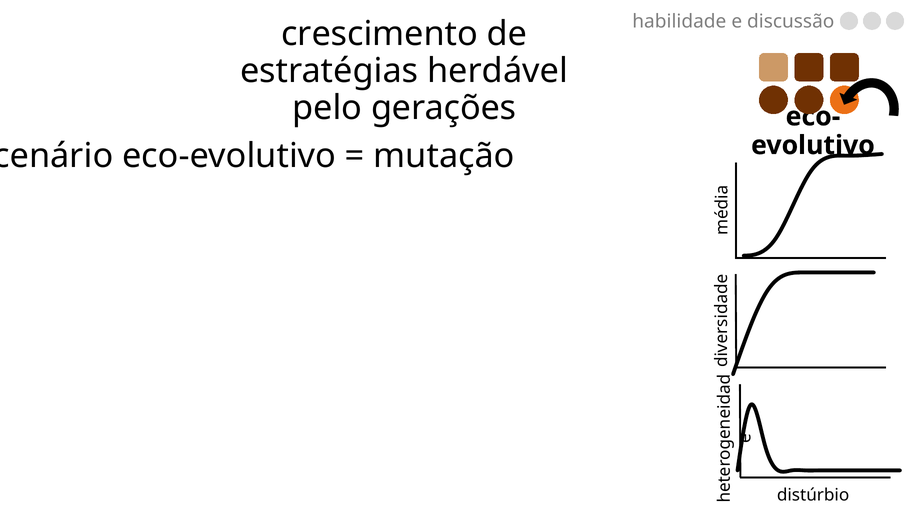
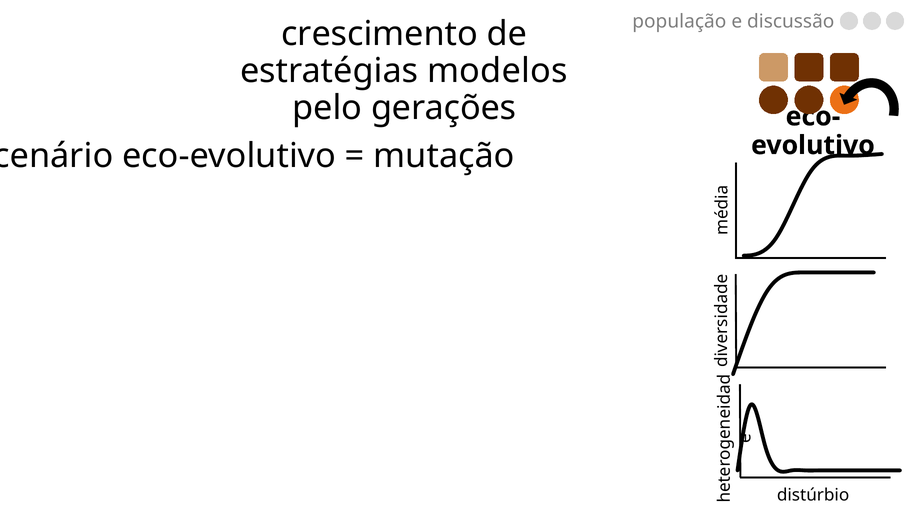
habilidade: habilidade -> população
herdável: herdável -> modelos
